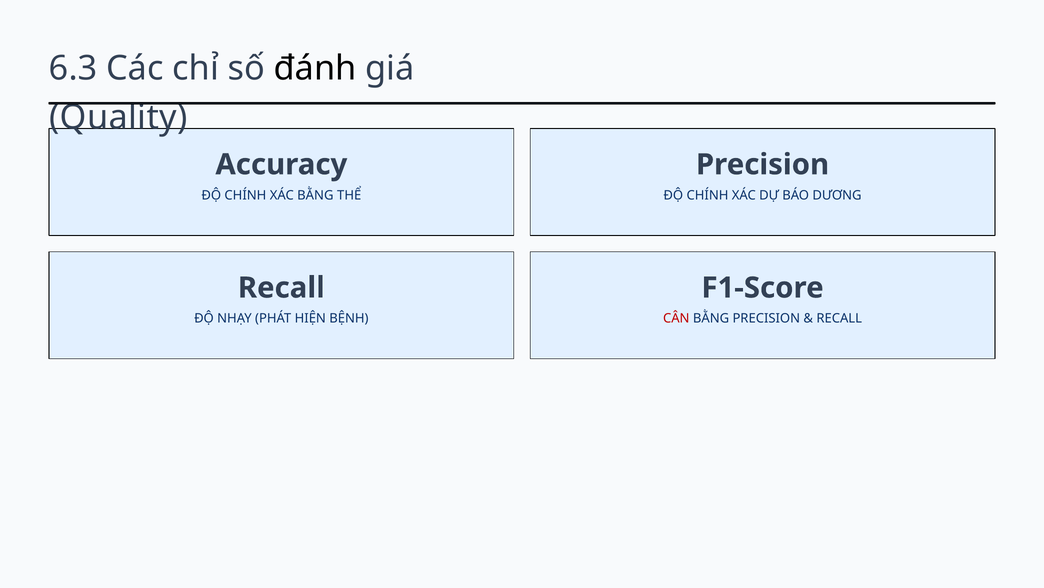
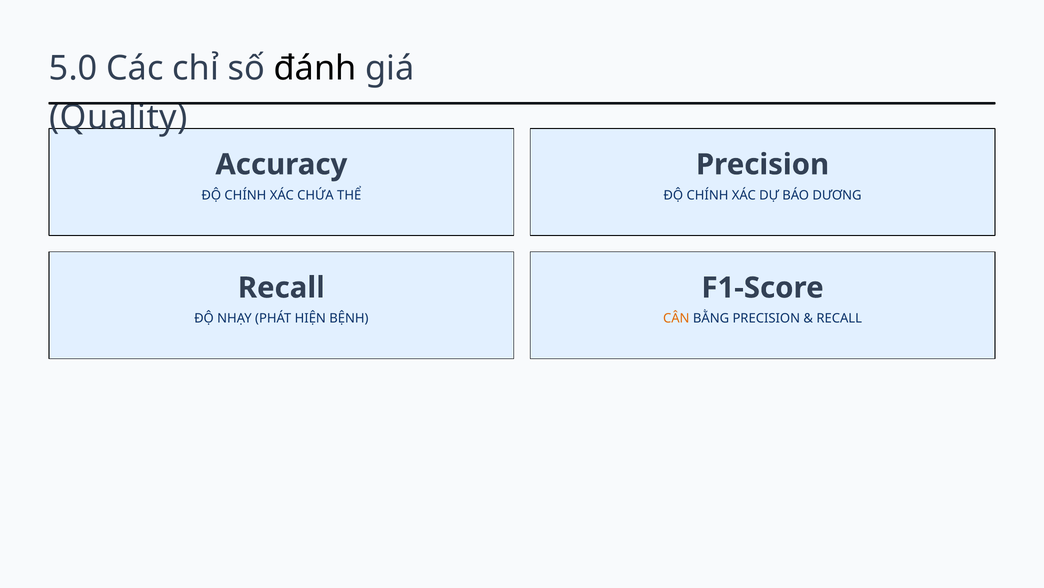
6.3: 6.3 -> 5.0
XÁC BẰNG: BẰNG -> CHỨA
CÂN colour: red -> orange
